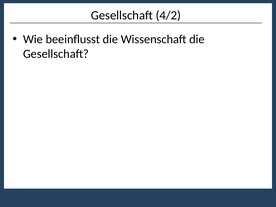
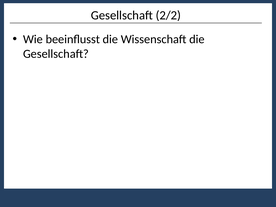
4/2: 4/2 -> 2/2
